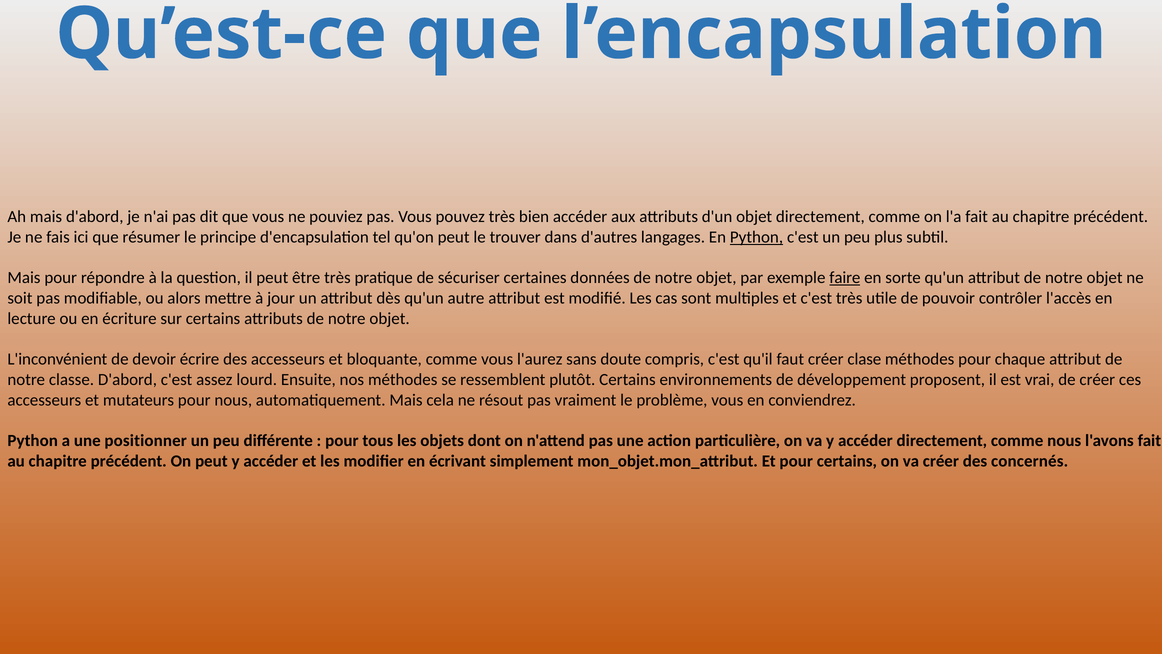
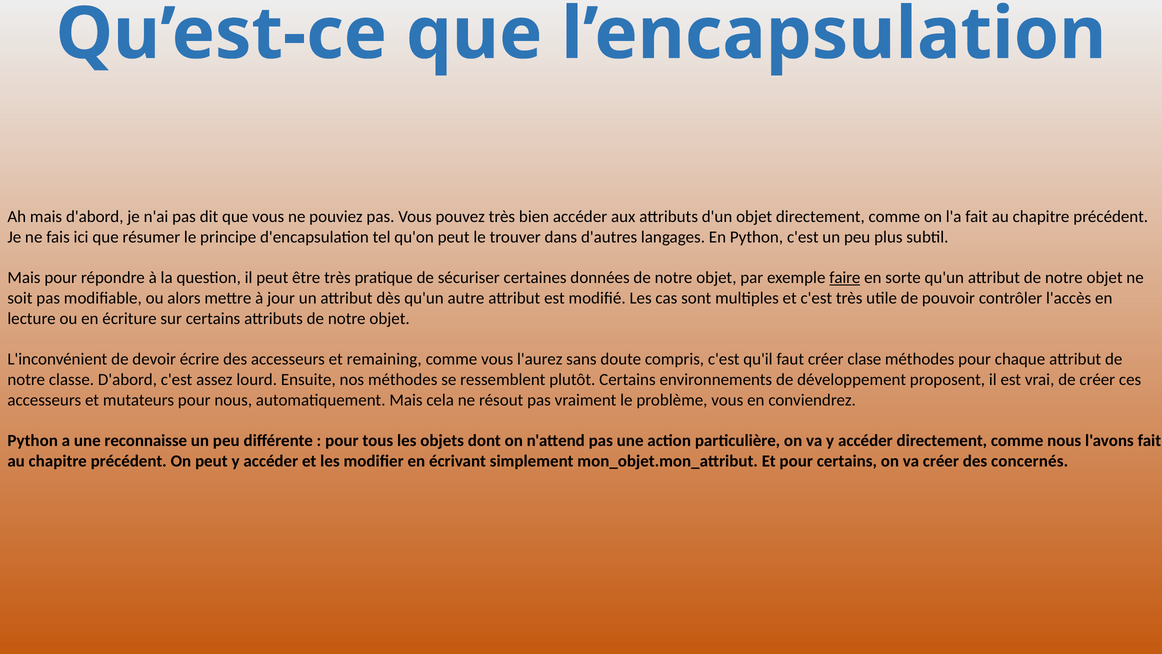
Python at (757, 237) underline: present -> none
bloquante: bloquante -> remaining
positionner: positionner -> reconnaisse
